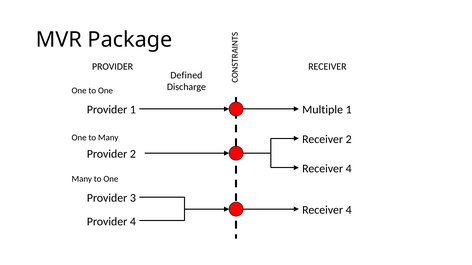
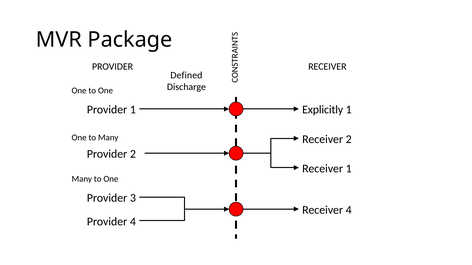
Multiple: Multiple -> Explicitly
4 at (349, 169): 4 -> 1
